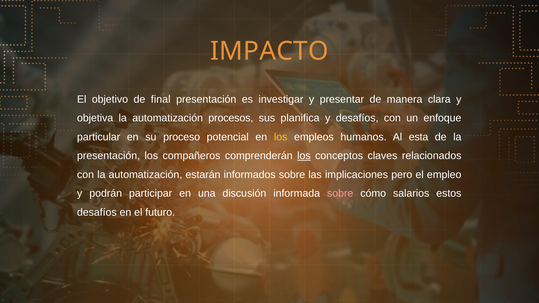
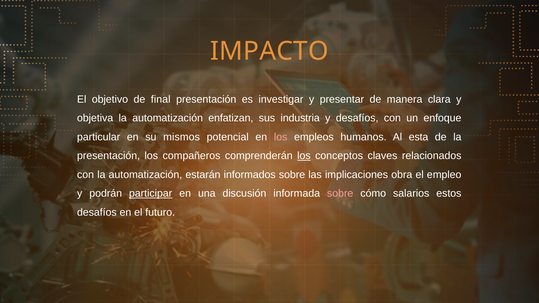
procesos: procesos -> enfatizan
planifica: planifica -> industria
proceso: proceso -> mismos
los at (281, 137) colour: yellow -> pink
pero: pero -> obra
participar underline: none -> present
